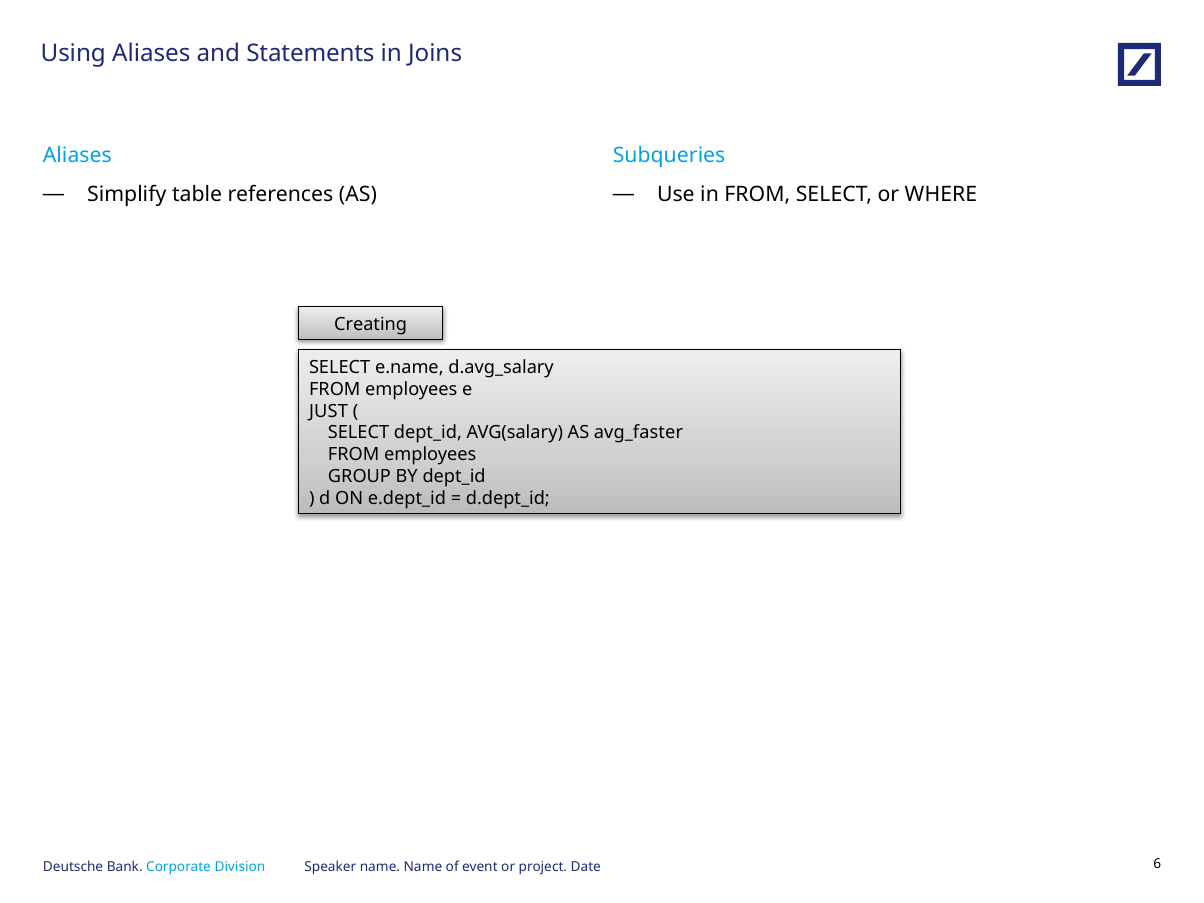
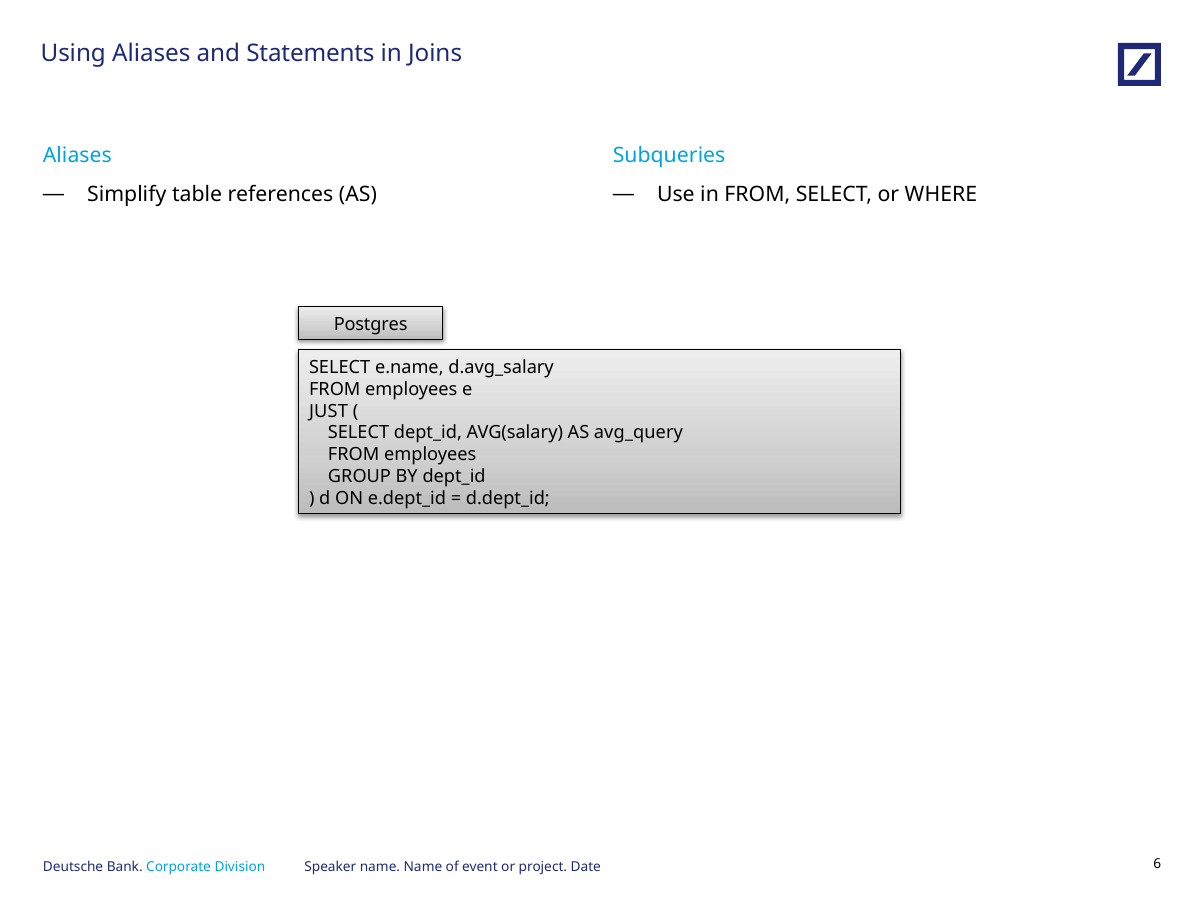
Creating: Creating -> Postgres
avg_faster: avg_faster -> avg_query
